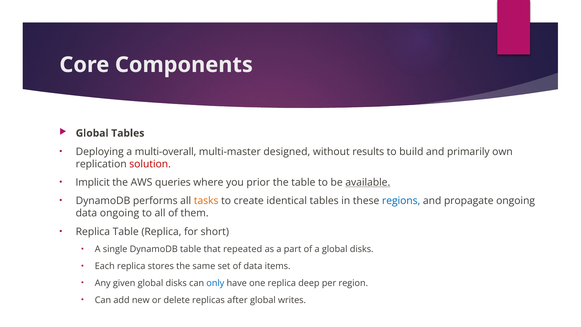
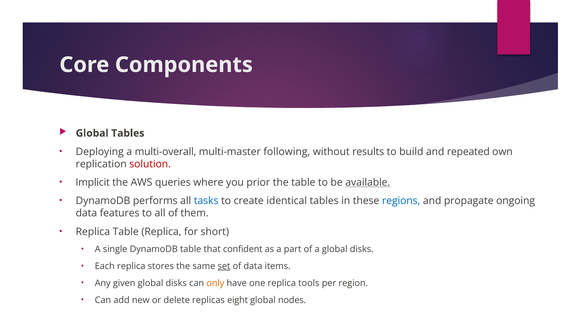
designed: designed -> following
primarily: primarily -> repeated
tasks colour: orange -> blue
data ongoing: ongoing -> features
repeated: repeated -> confident
set underline: none -> present
only colour: blue -> orange
deep: deep -> tools
after: after -> eight
writes: writes -> nodes
